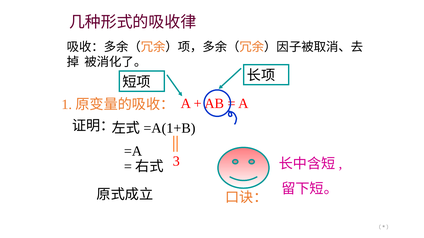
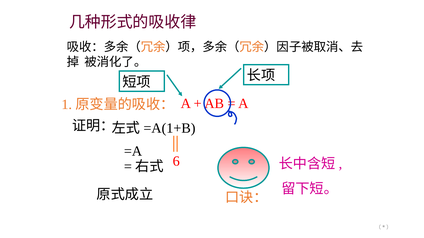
3: 3 -> 6
